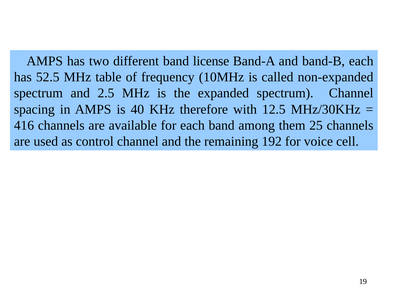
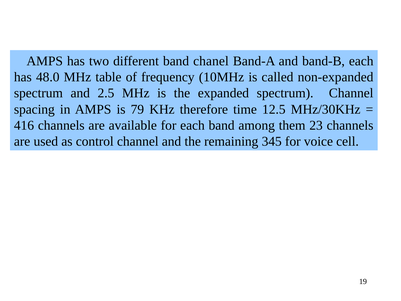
license: license -> chanel
52.5: 52.5 -> 48.0
40: 40 -> 79
with: with -> time
25: 25 -> 23
192: 192 -> 345
